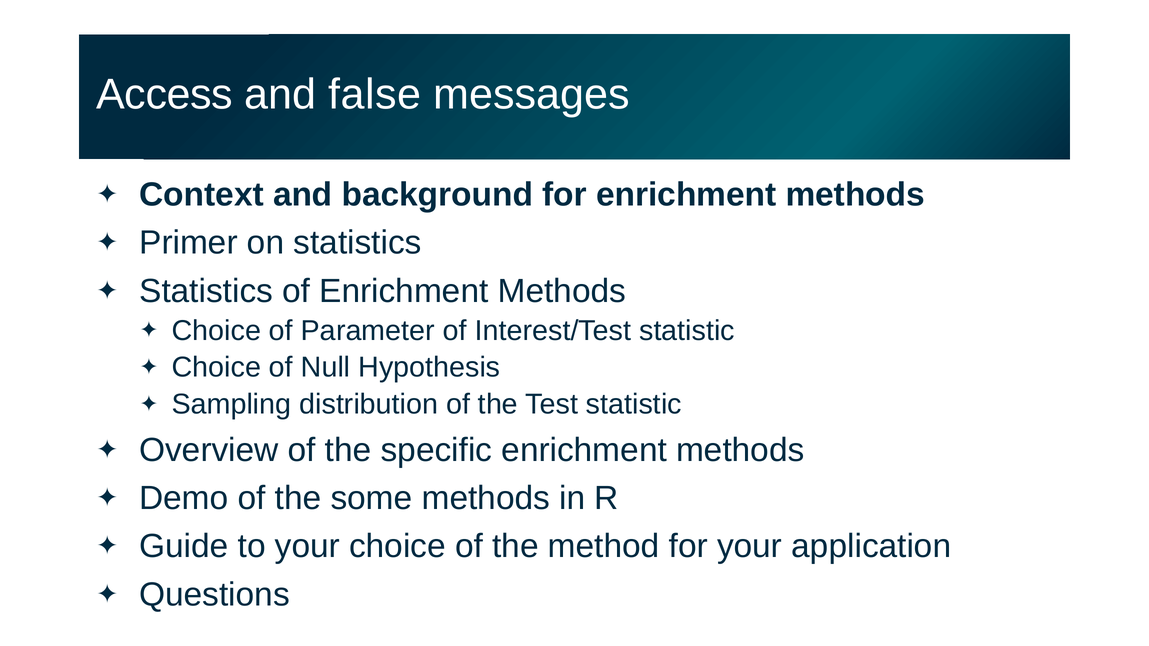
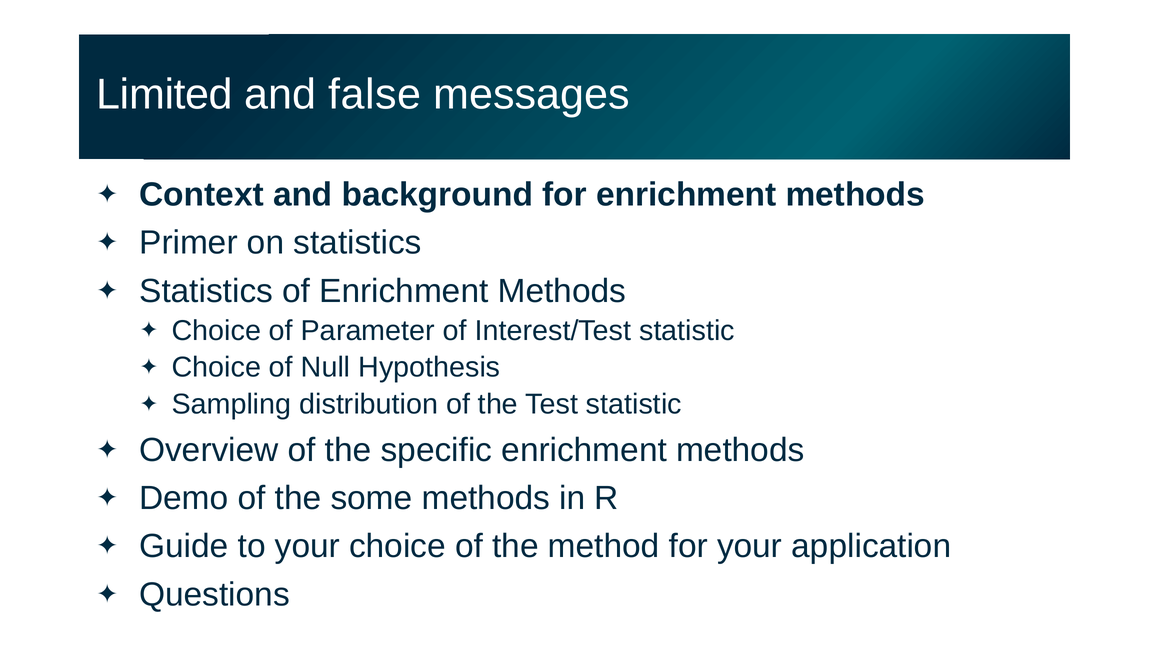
Access: Access -> Limited
